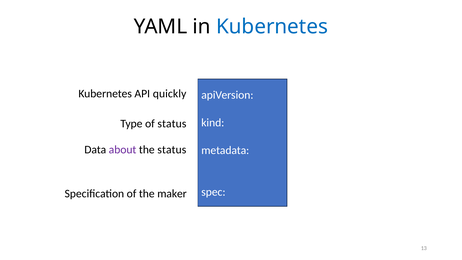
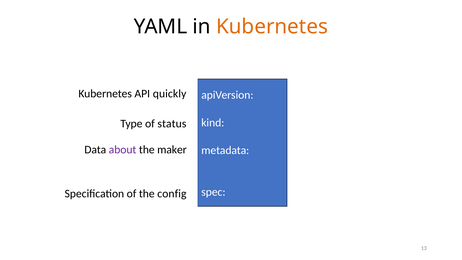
Kubernetes at (272, 27) colour: blue -> orange
the status: status -> maker
maker: maker -> config
